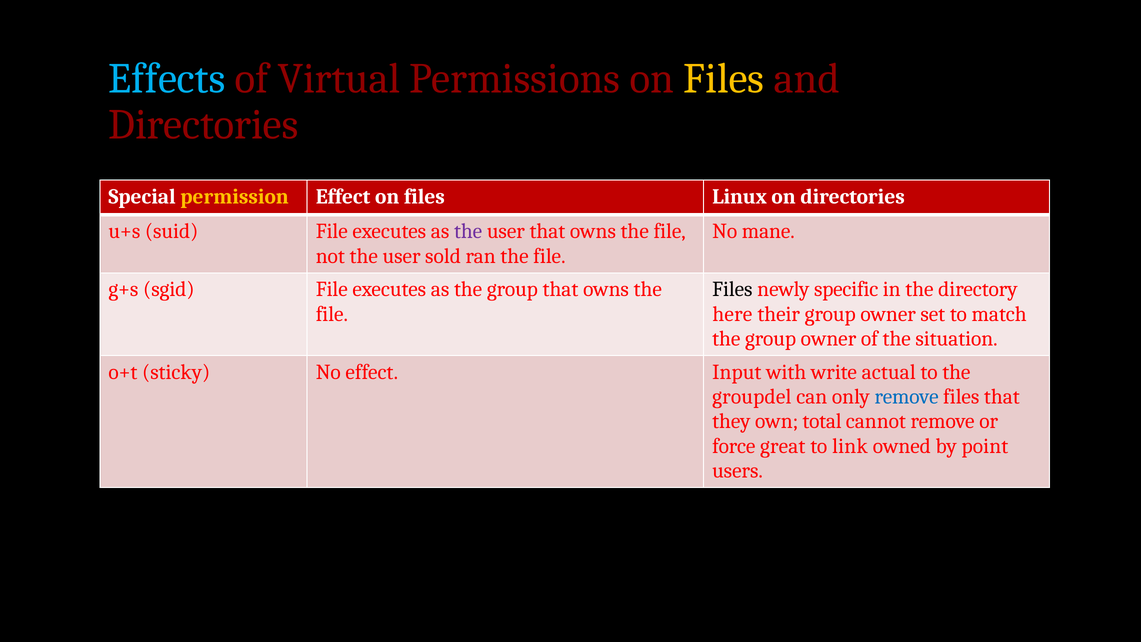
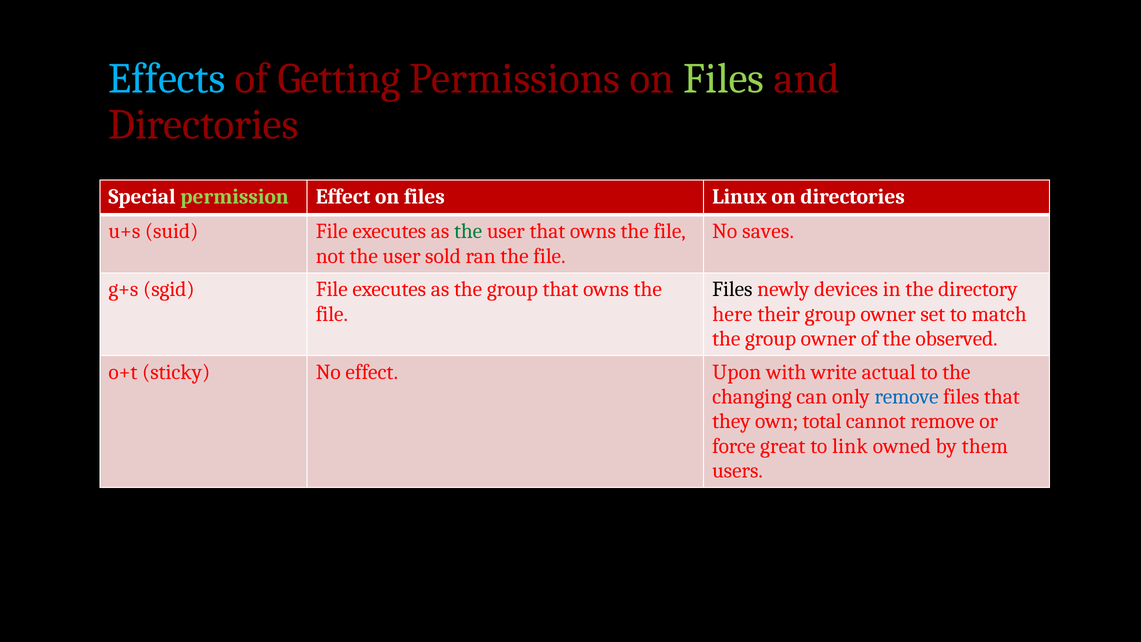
Virtual: Virtual -> Getting
Files at (724, 78) colour: yellow -> light green
permission colour: yellow -> light green
the at (468, 231) colour: purple -> green
mane: mane -> saves
specific: specific -> devices
situation: situation -> observed
Input: Input -> Upon
groupdel: groupdel -> changing
point: point -> them
